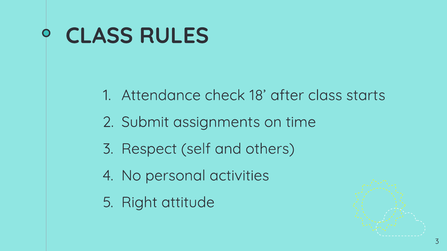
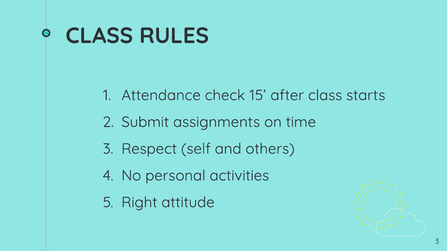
18: 18 -> 15
